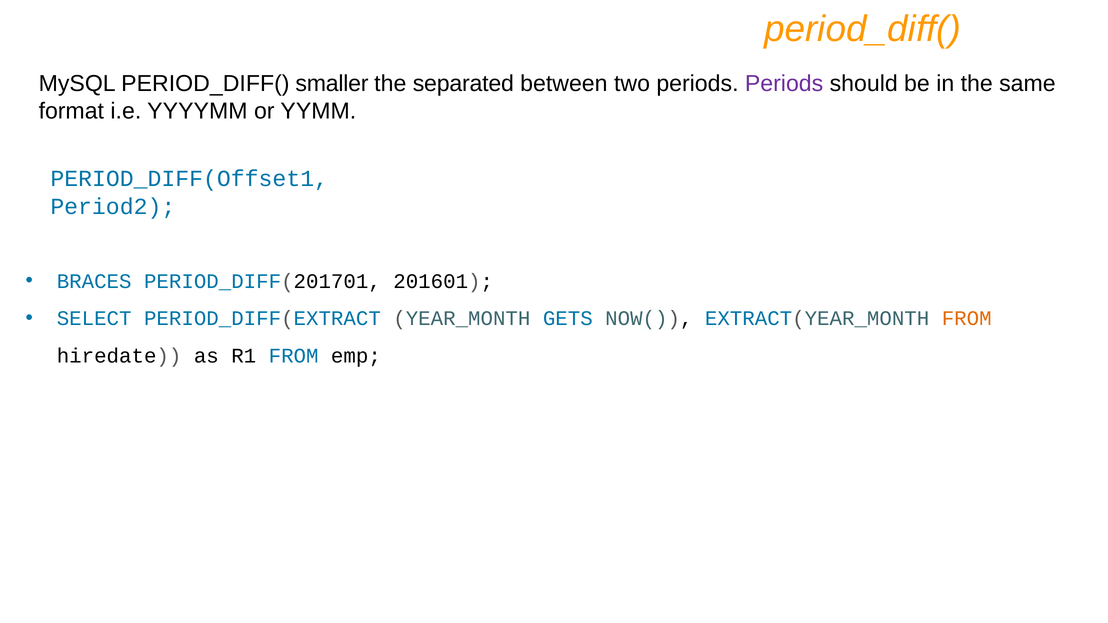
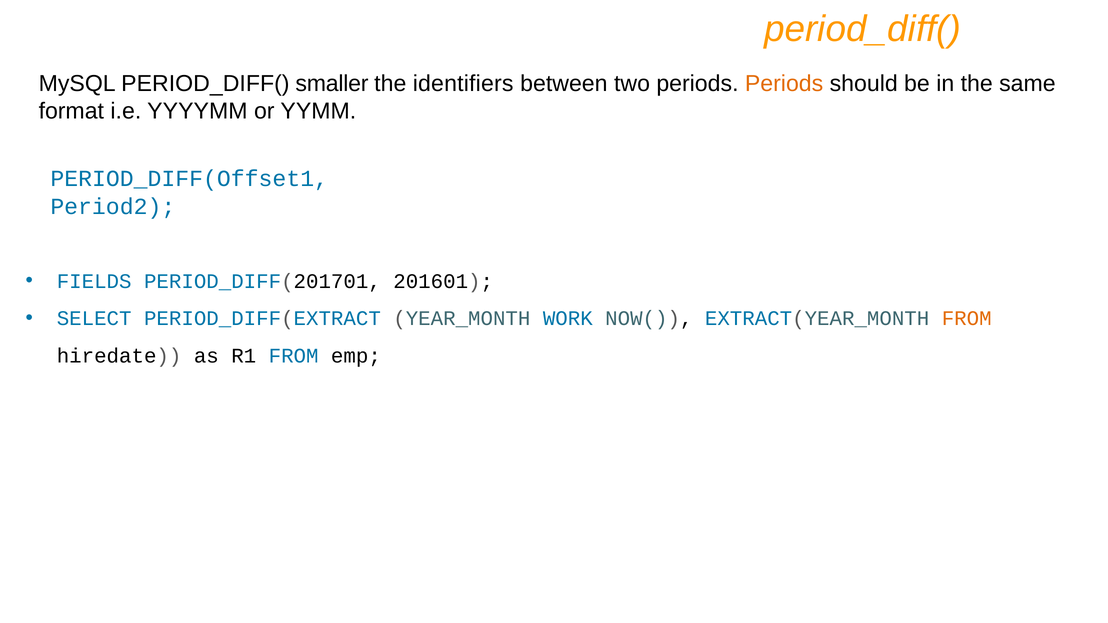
separated: separated -> identifiers
Periods at (784, 83) colour: purple -> orange
BRACES: BRACES -> FIELDS
GETS: GETS -> WORK
